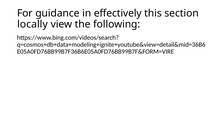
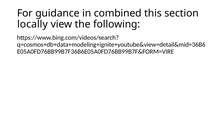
effectively: effectively -> combined
